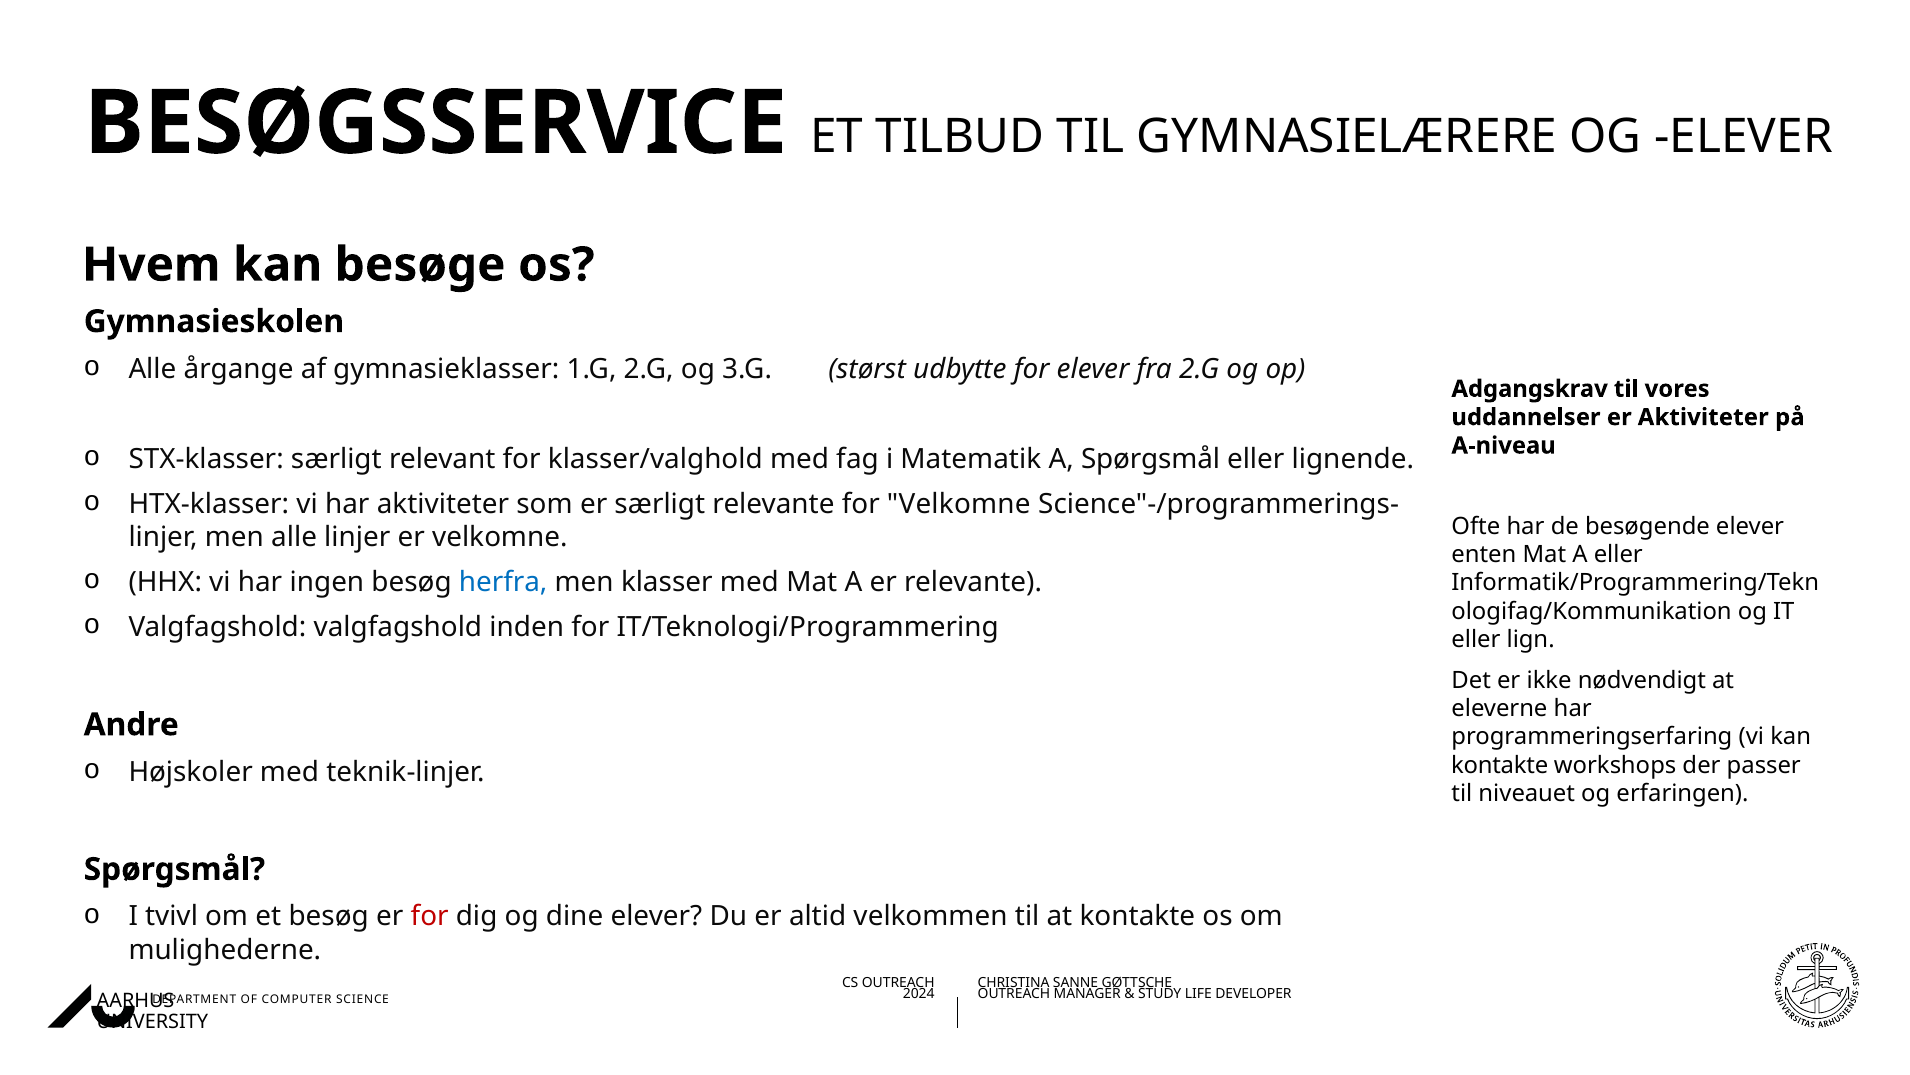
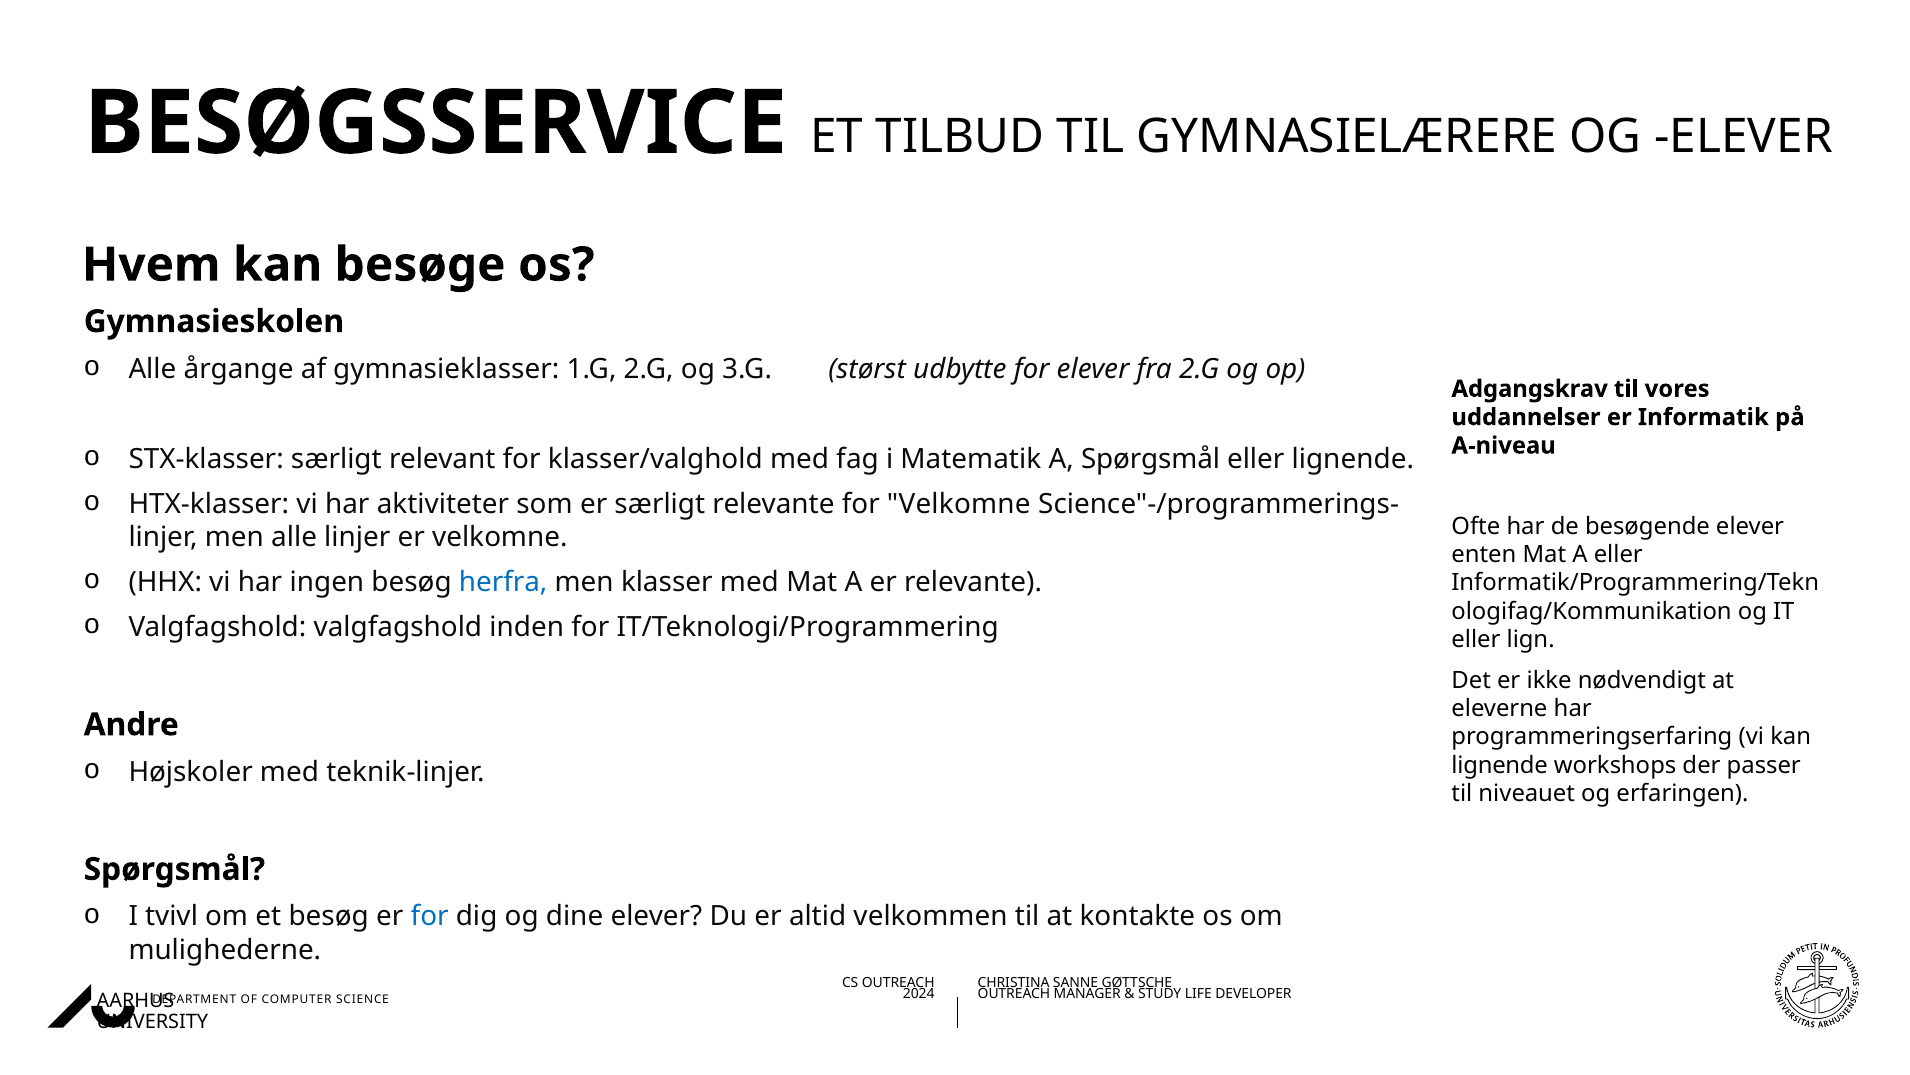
er Aktiviteter: Aktiviteter -> Informatik
kontakte at (1500, 765): kontakte -> lignende
for at (430, 916) colour: red -> blue
